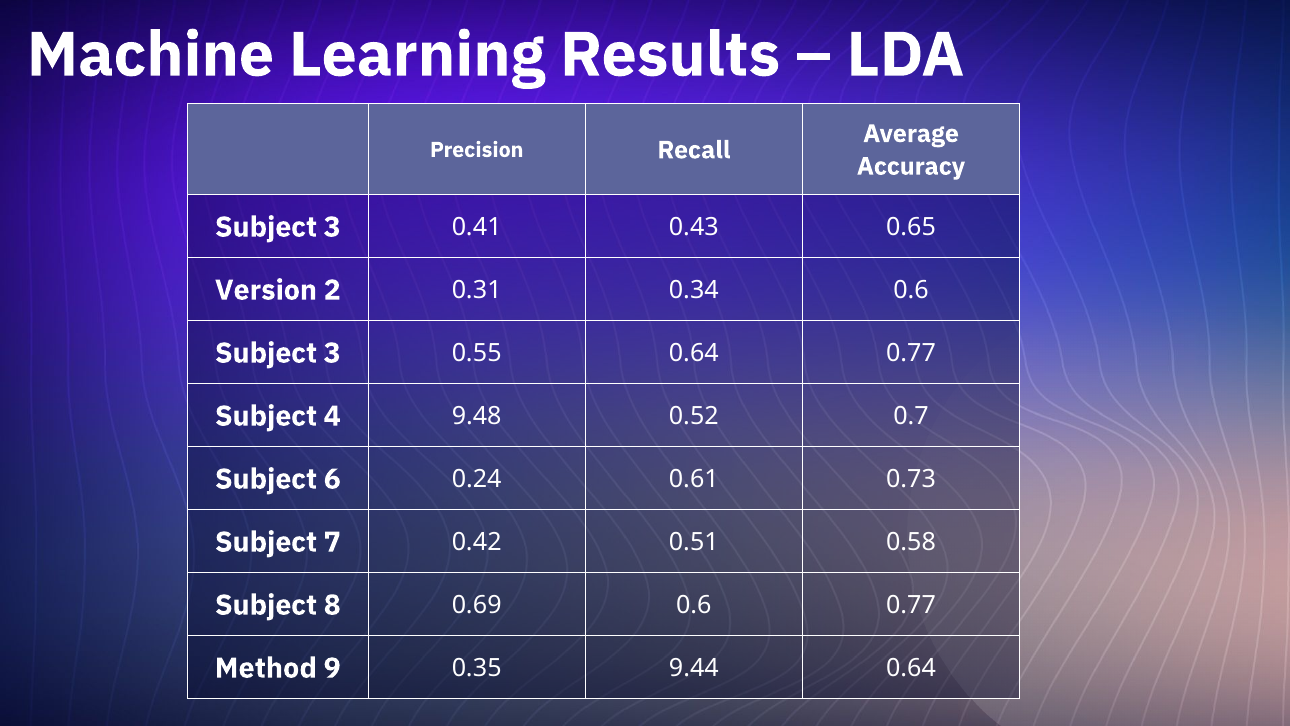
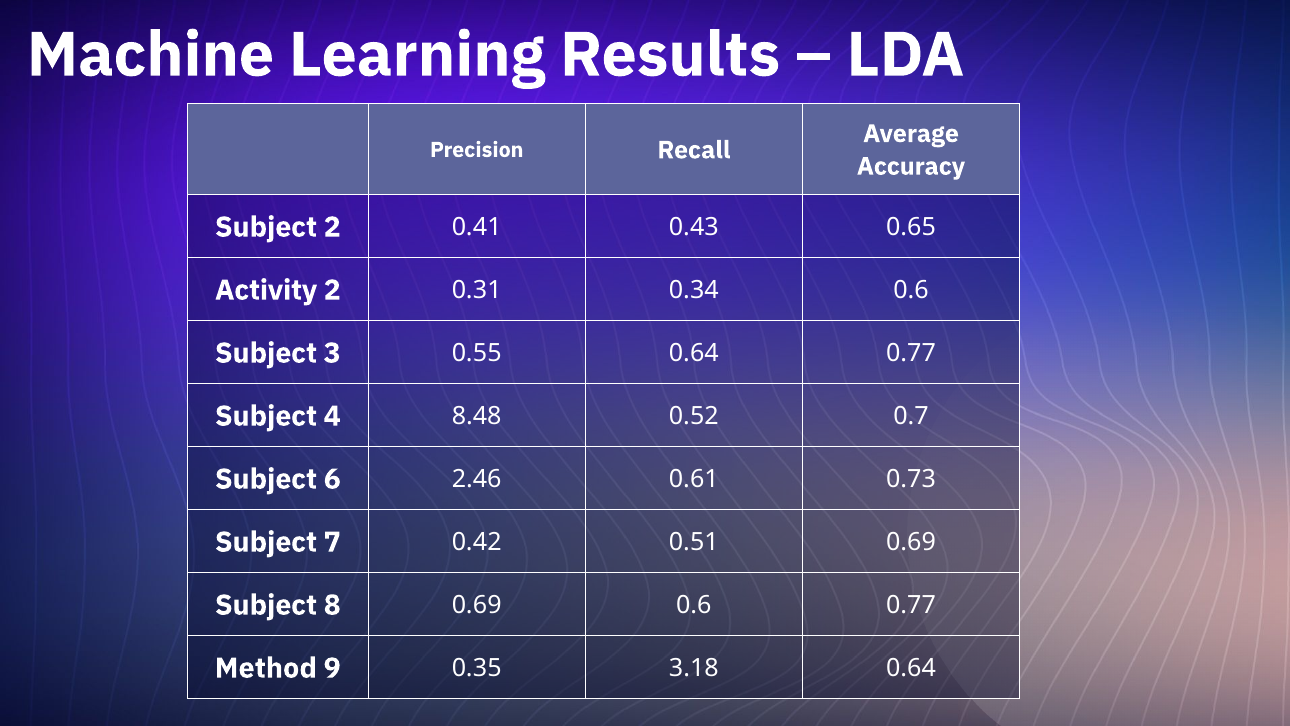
3 at (332, 227): 3 -> 2
Version: Version -> Activity
9.48: 9.48 -> 8.48
0.24: 0.24 -> 2.46
0.51 0.58: 0.58 -> 0.69
9.44: 9.44 -> 3.18
